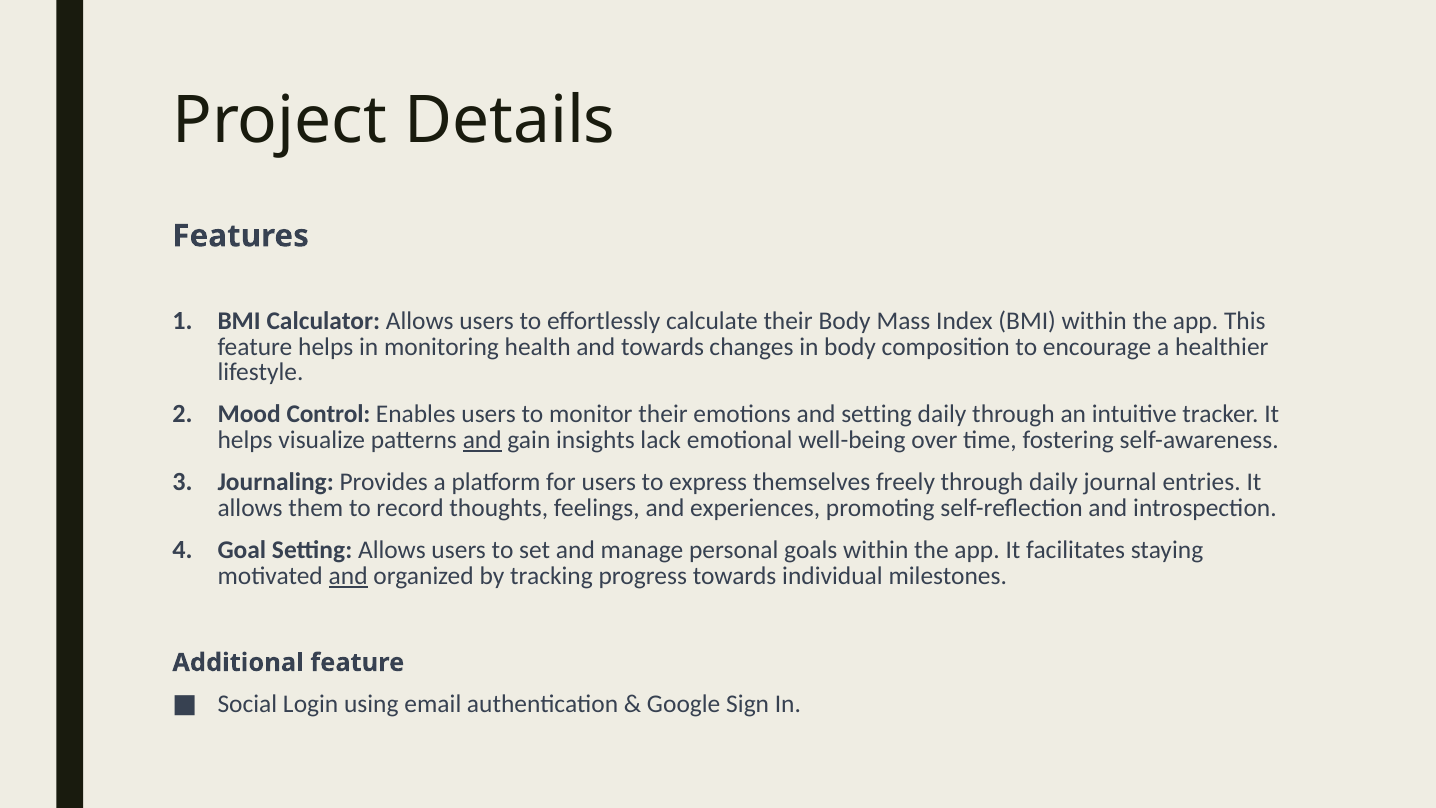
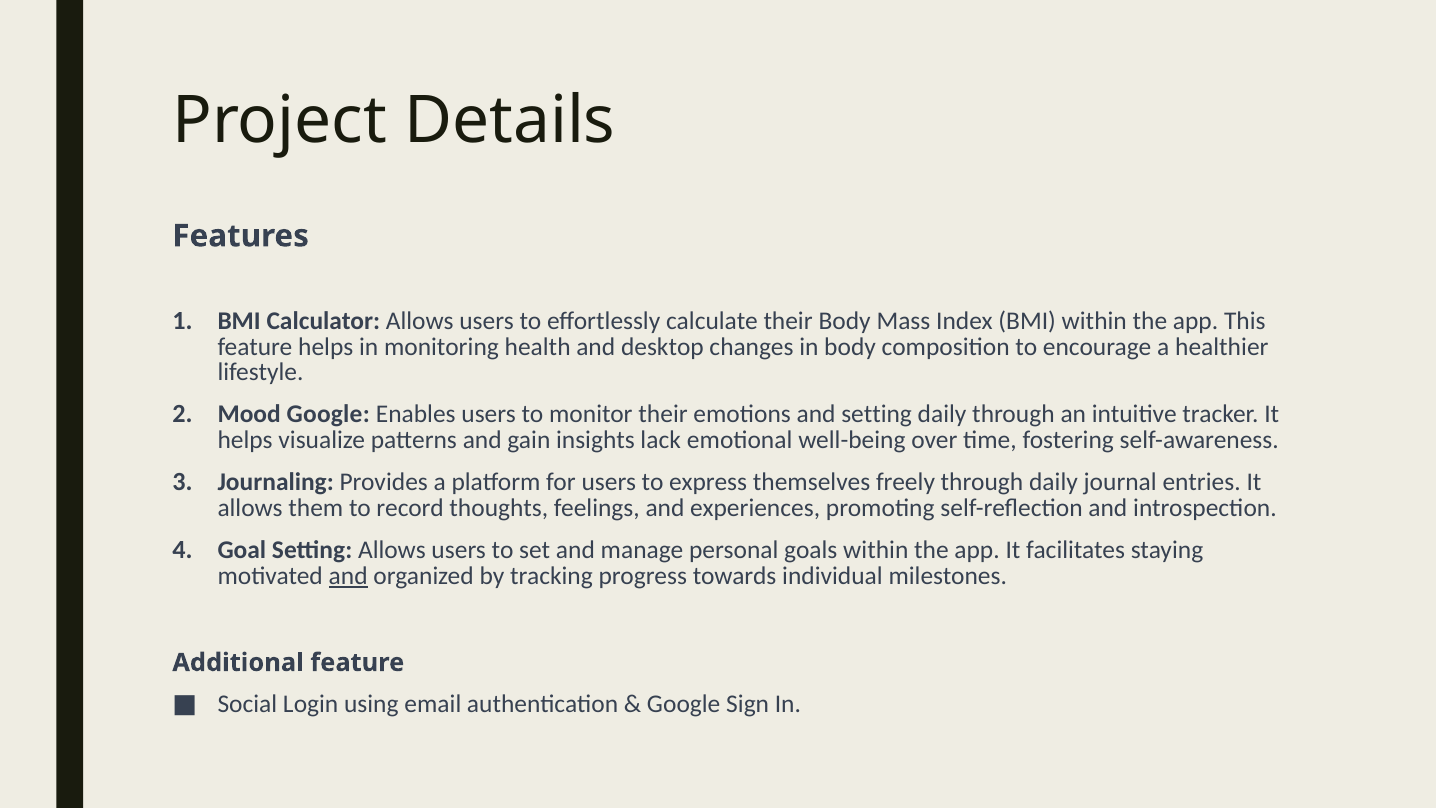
and towards: towards -> desktop
Mood Control: Control -> Google
and at (482, 440) underline: present -> none
